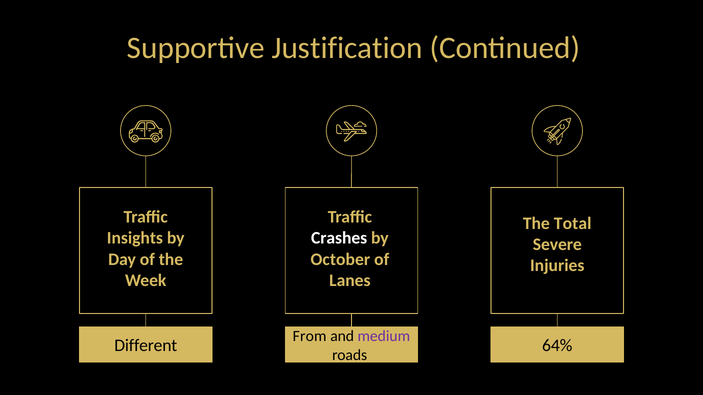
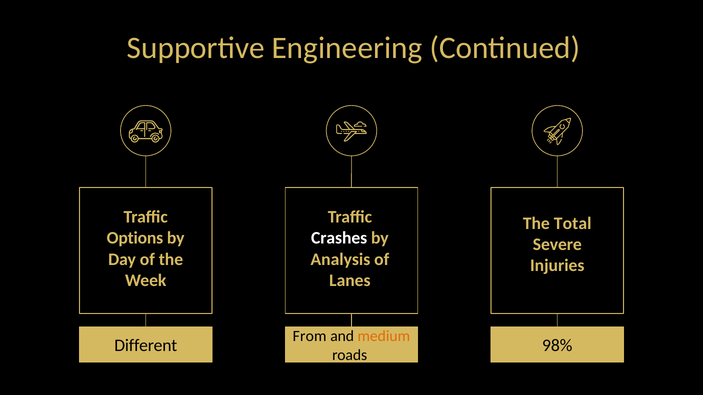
Justification: Justification -> Engineering
Insights: Insights -> Options
October: October -> Analysis
medium colour: purple -> orange
64%: 64% -> 98%
